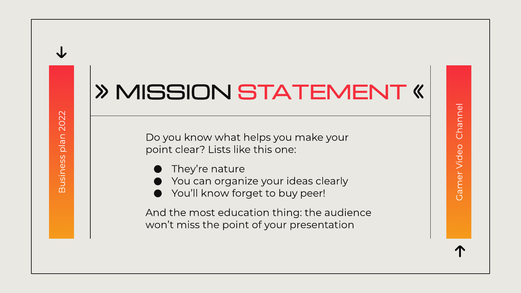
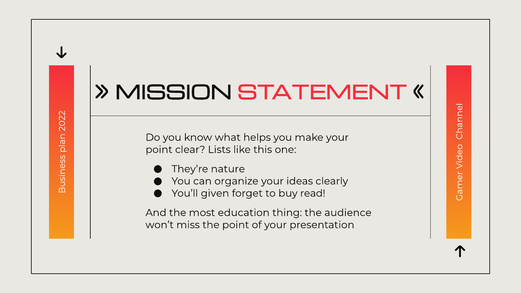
You’ll know: know -> given
peer: peer -> read
